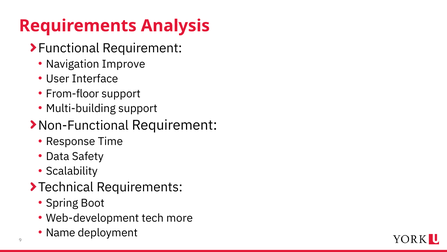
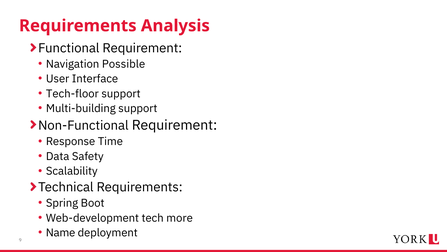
Improve: Improve -> Possible
From-floor: From-floor -> Tech-floor
